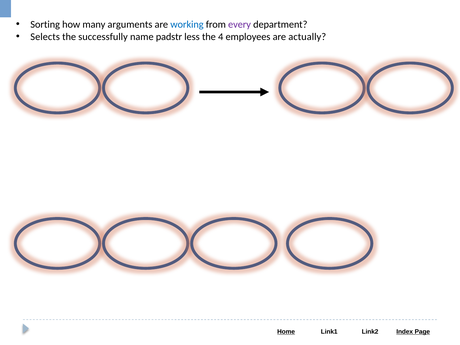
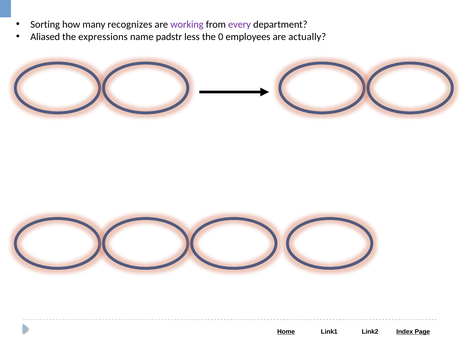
arguments: arguments -> recognizes
working colour: blue -> purple
Selects: Selects -> Aliased
successfully: successfully -> expressions
4: 4 -> 0
